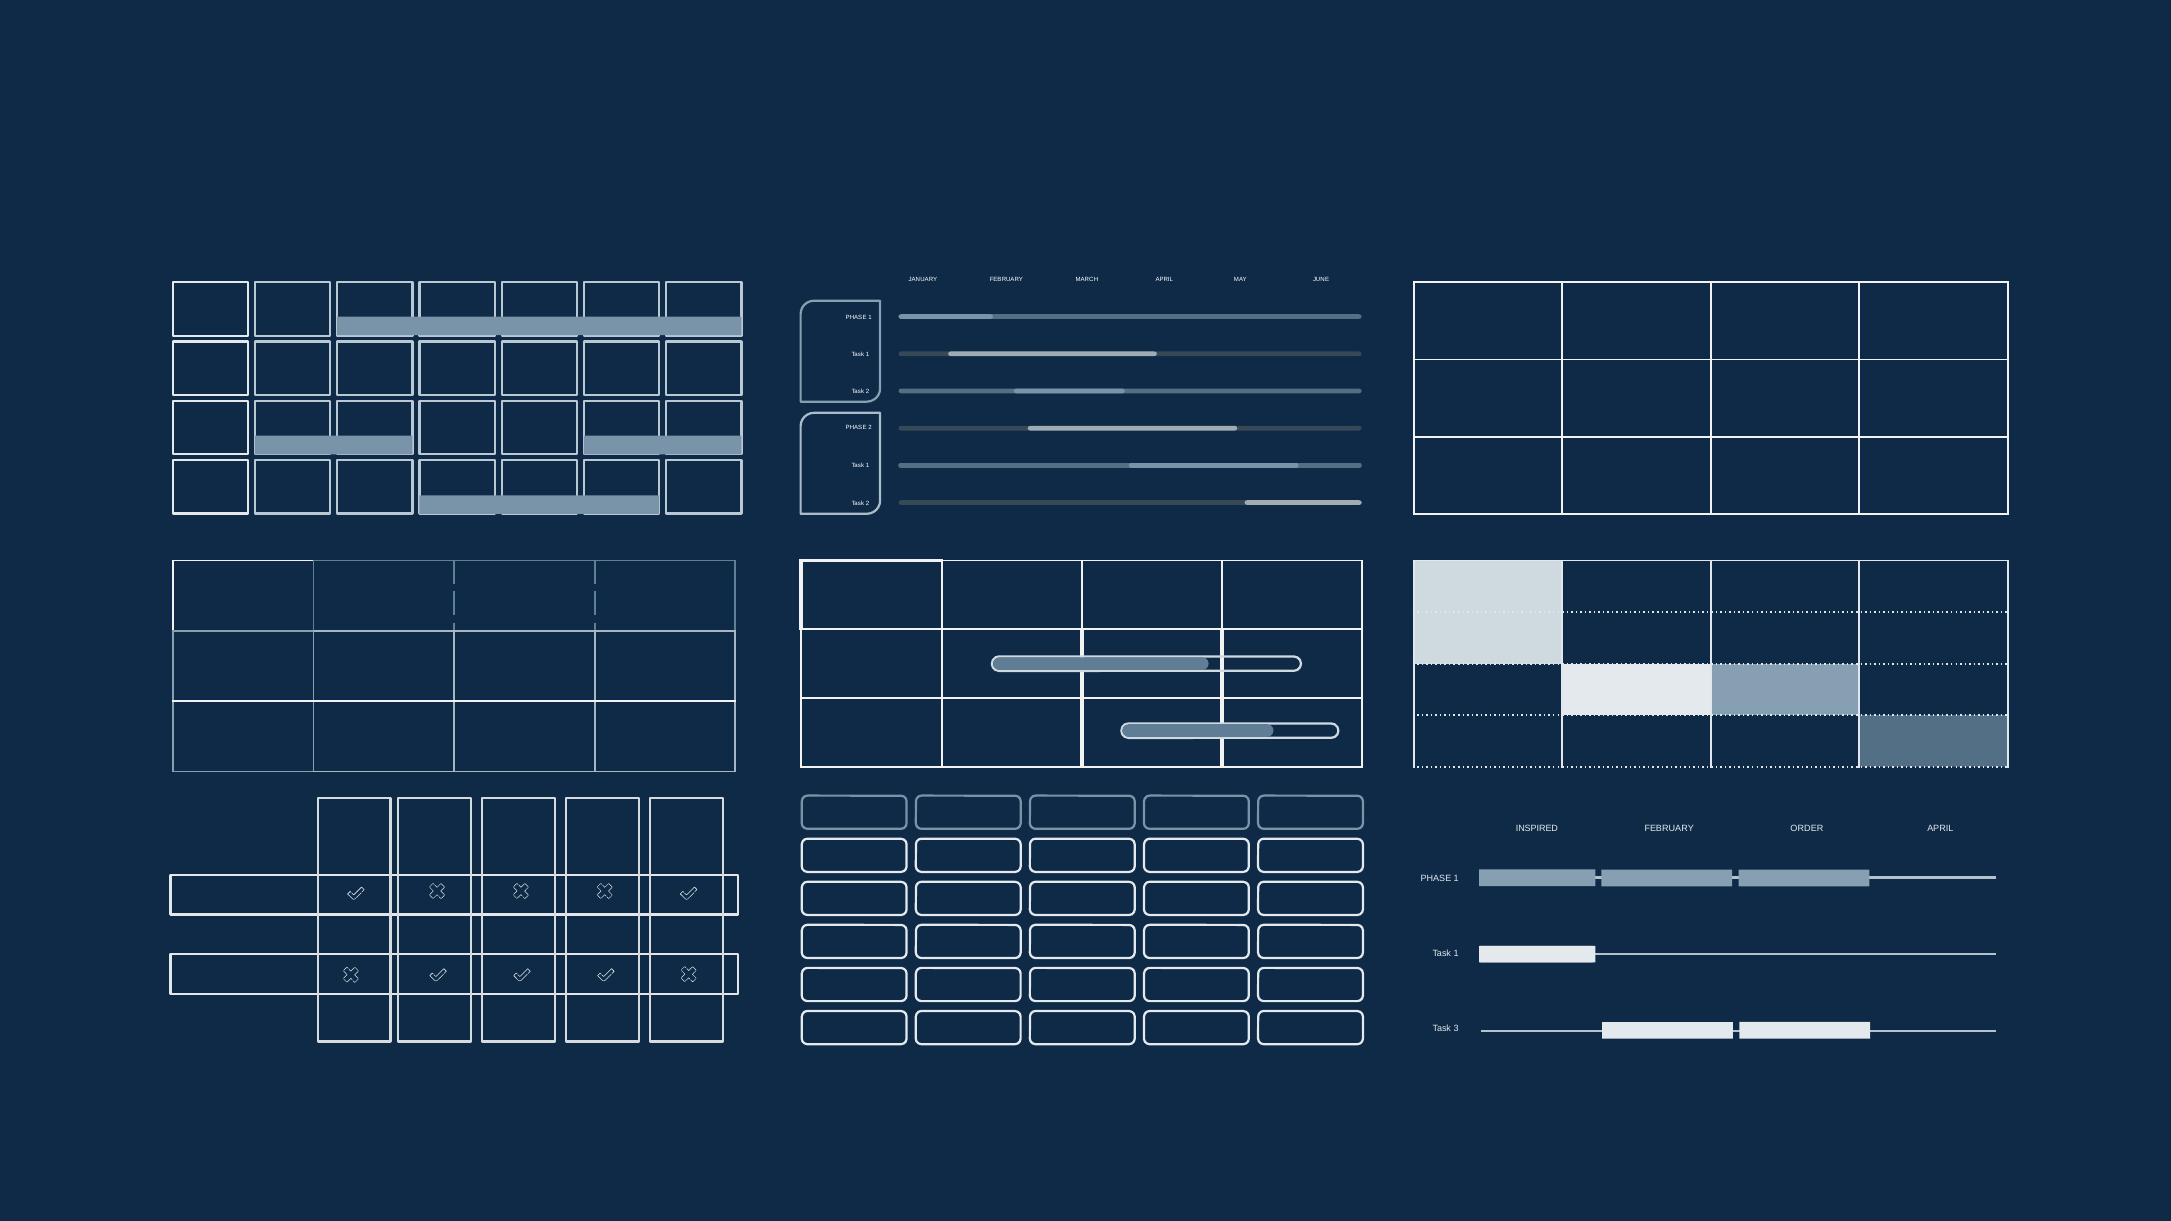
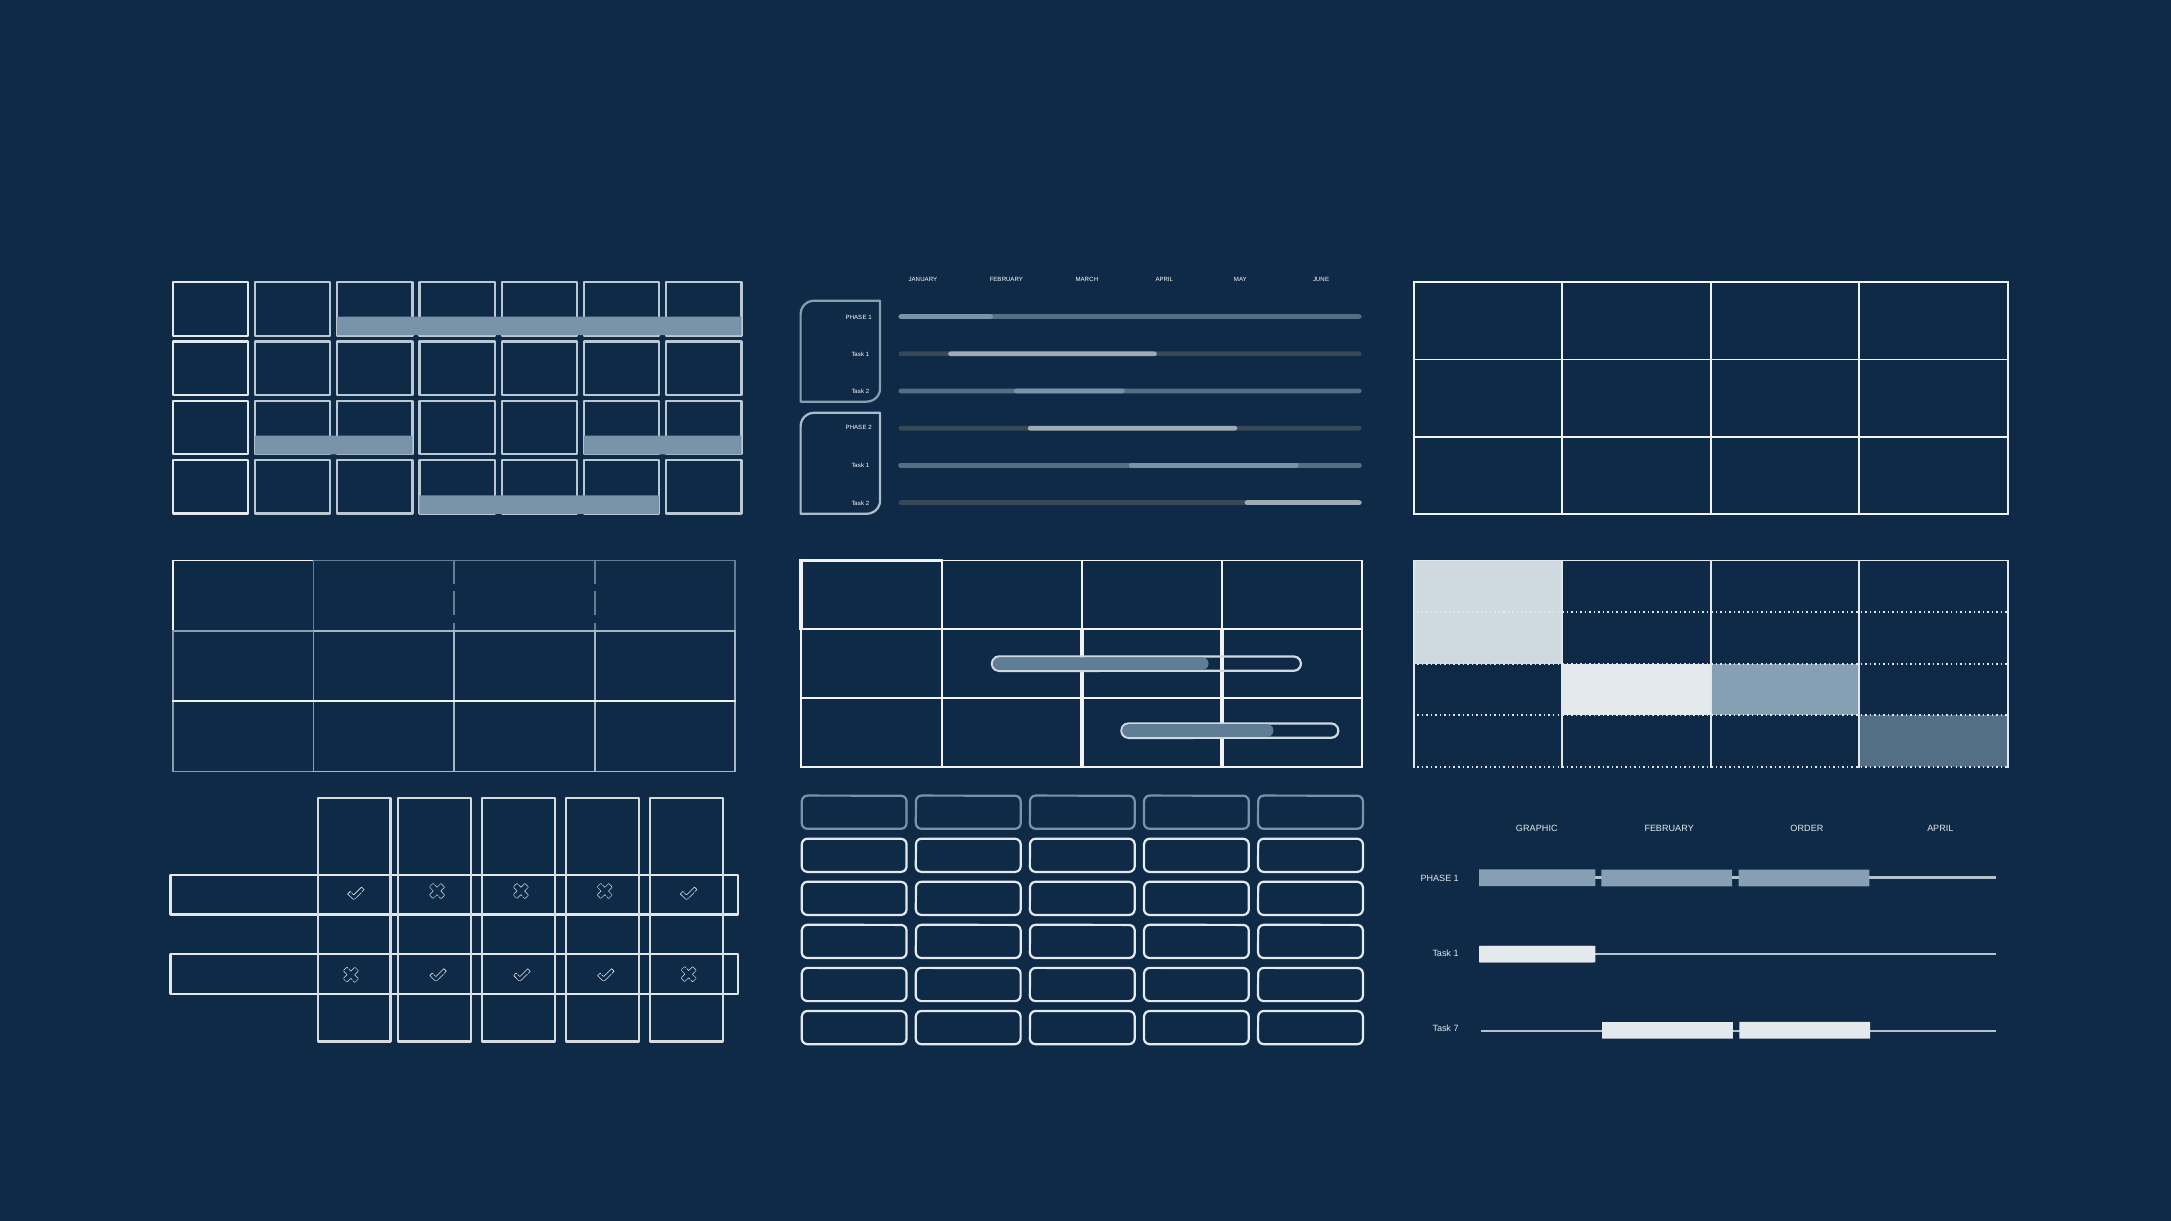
INSPIRED: INSPIRED -> GRAPHIC
3: 3 -> 7
